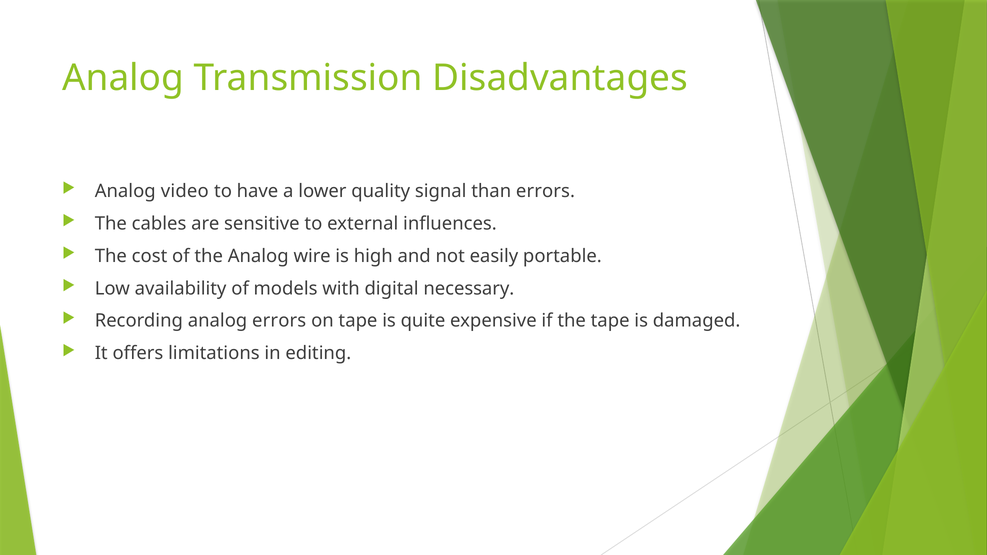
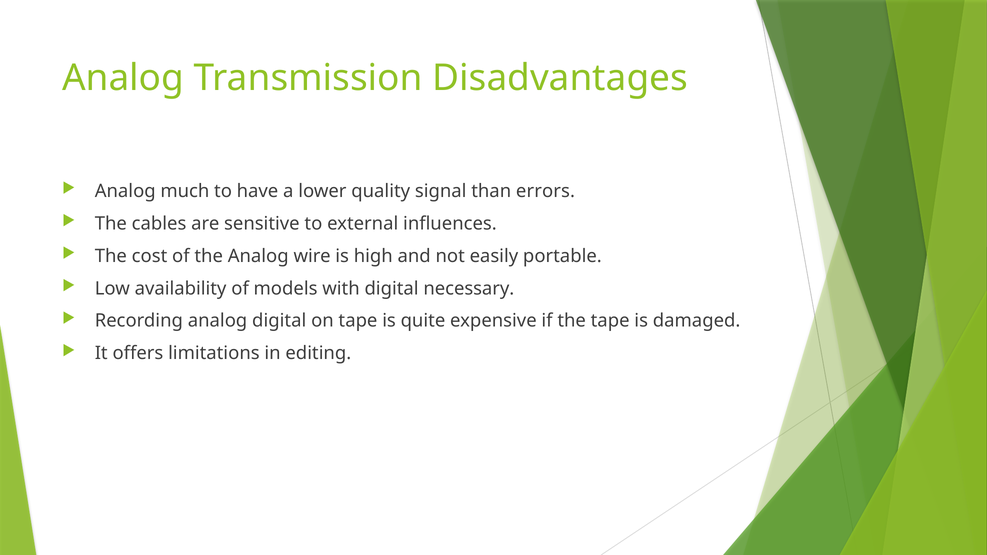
video: video -> much
analog errors: errors -> digital
